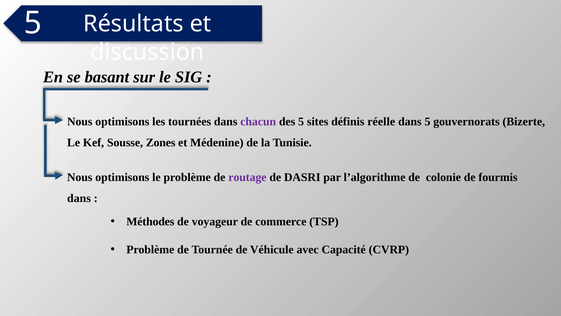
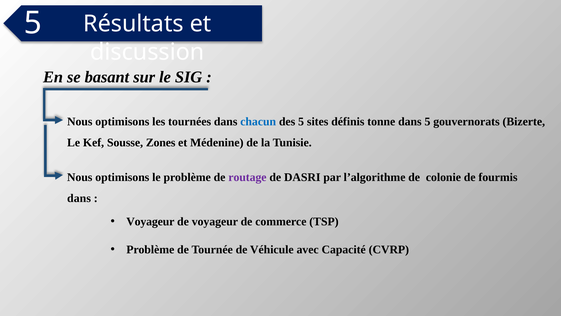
chacun colour: purple -> blue
réelle: réelle -> tonne
Méthodes at (150, 221): Méthodes -> Voyageur
